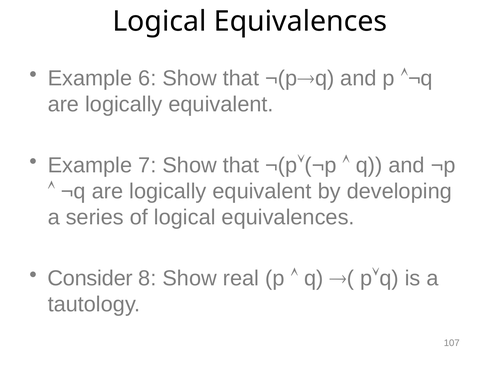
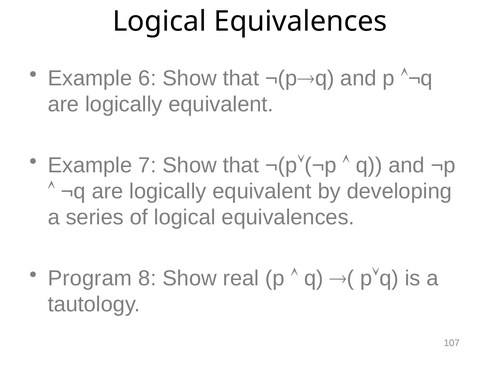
Consider: Consider -> Program
